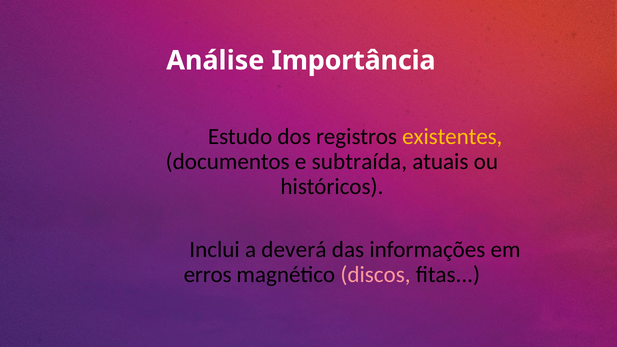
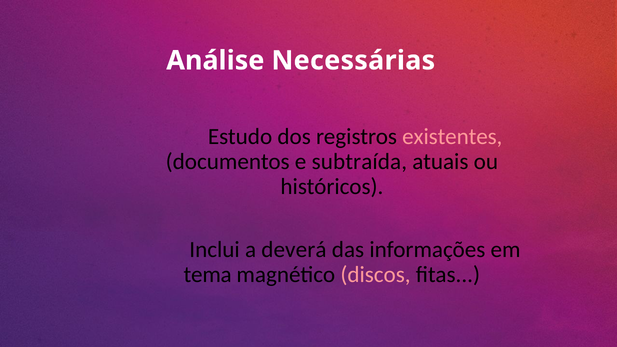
Importância: Importância -> Necessárias
existentes colour: yellow -> pink
erros: erros -> tema
